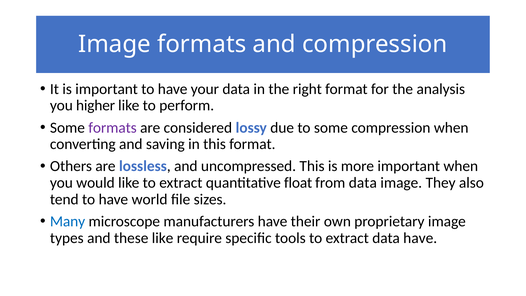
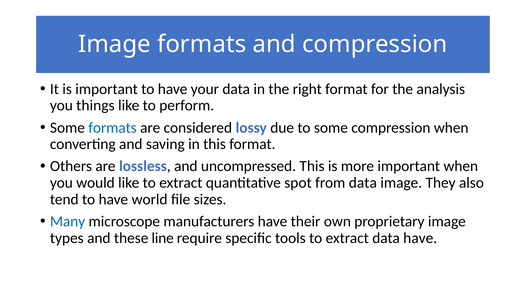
higher: higher -> things
formats at (113, 128) colour: purple -> blue
float: float -> spot
these like: like -> line
